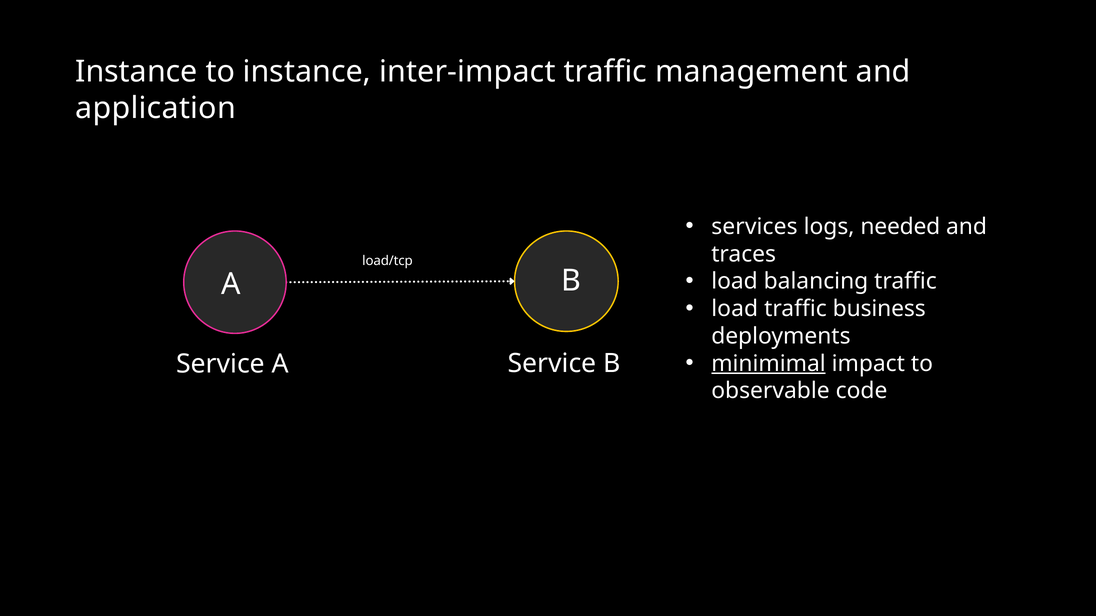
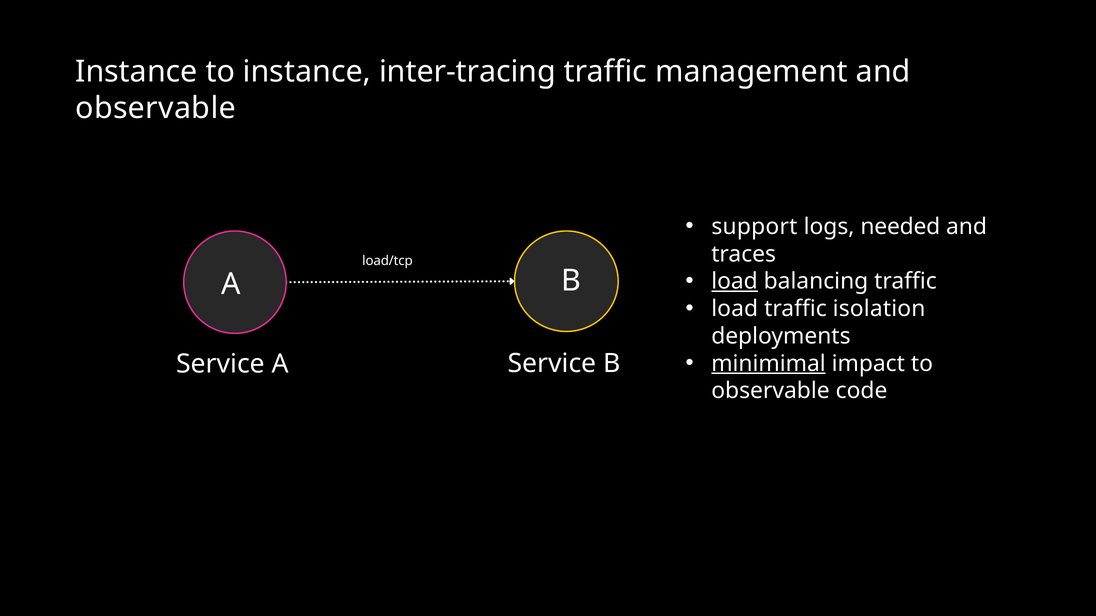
inter-impact: inter-impact -> inter-tracing
application at (156, 108): application -> observable
services: services -> support
load at (735, 282) underline: none -> present
business: business -> isolation
